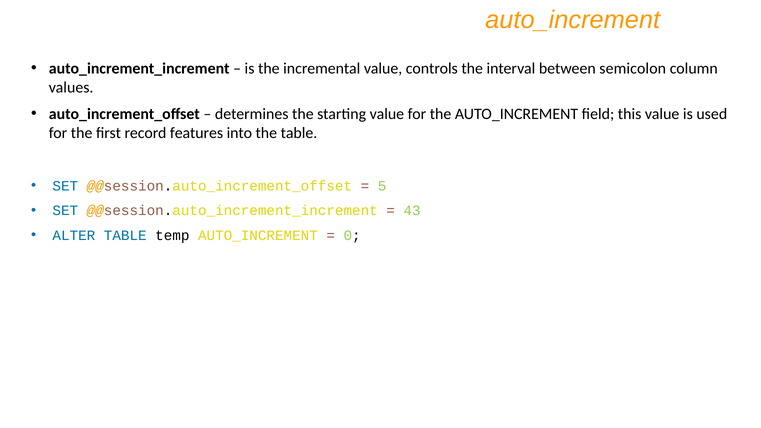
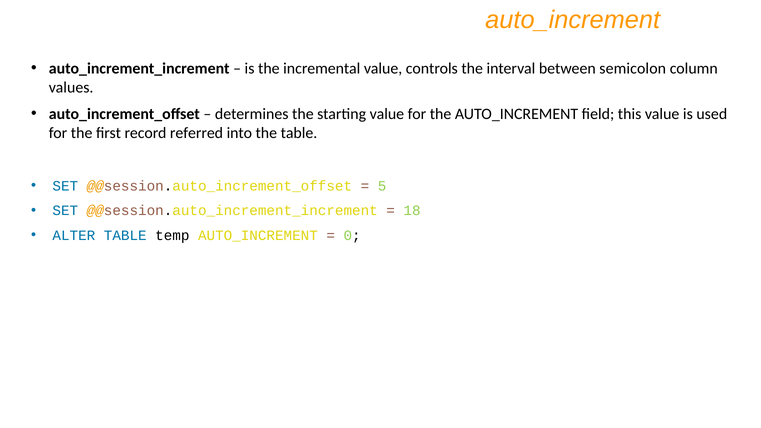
features: features -> referred
43: 43 -> 18
